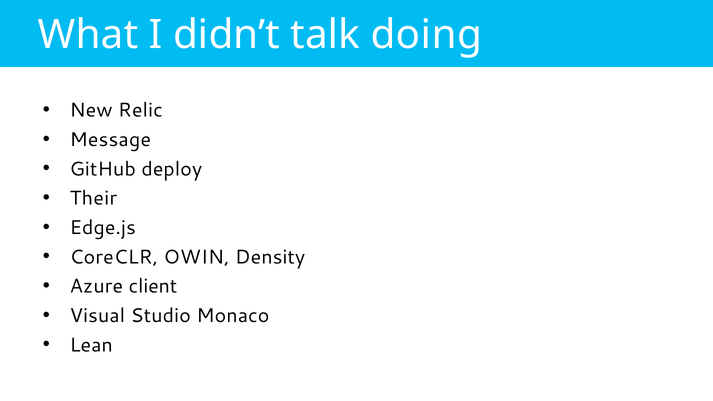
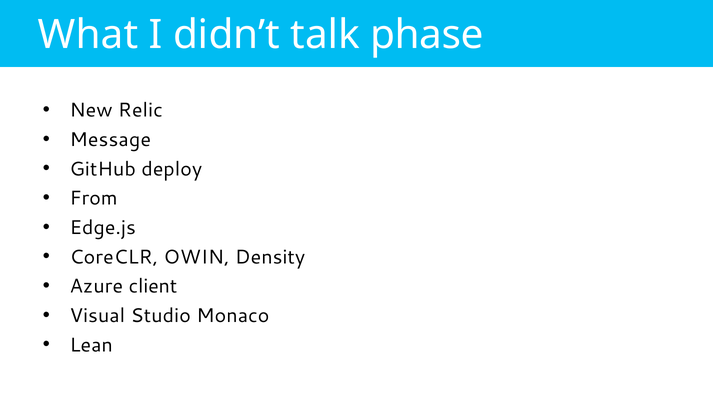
doing: doing -> phase
Their: Their -> From
